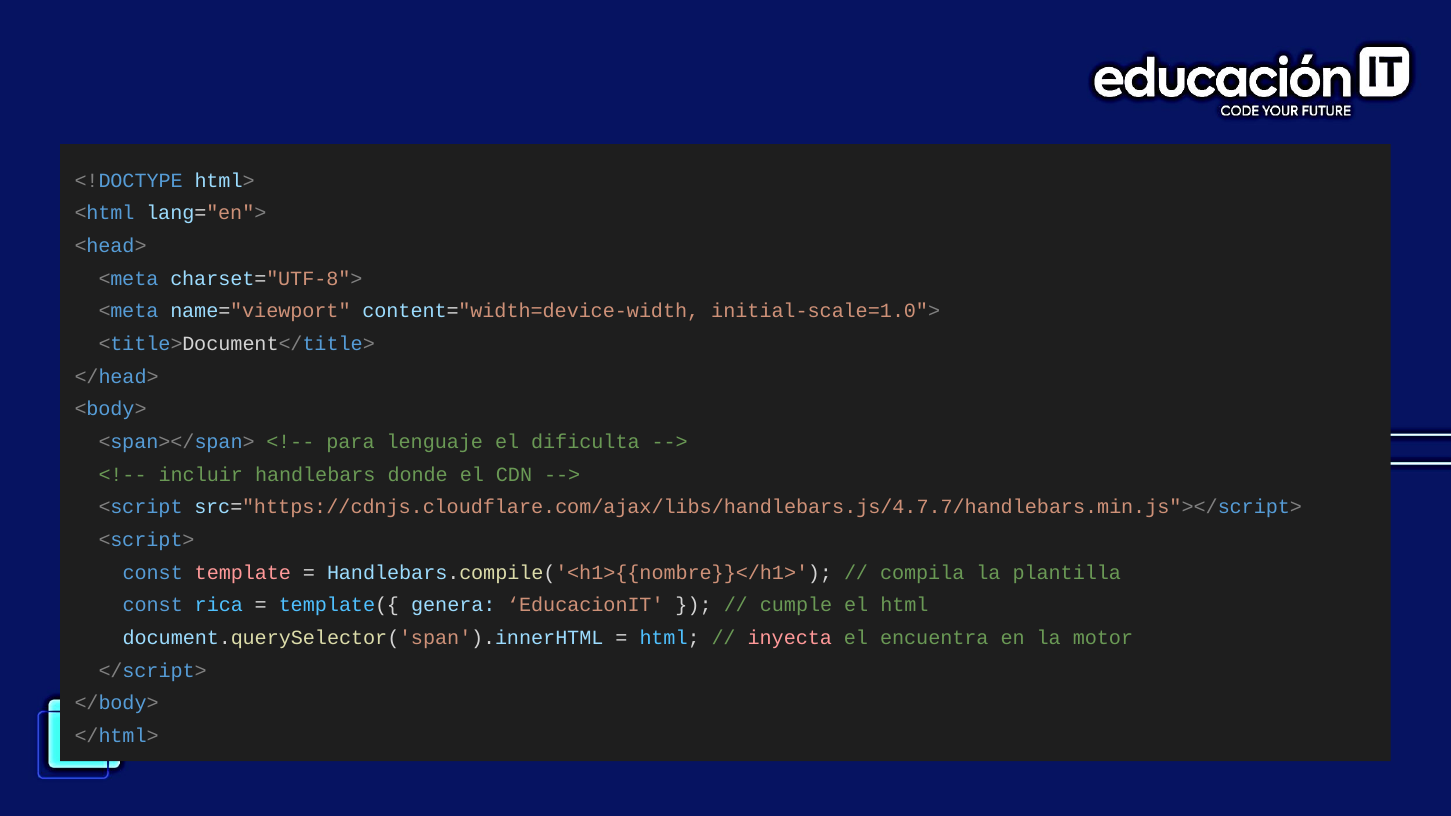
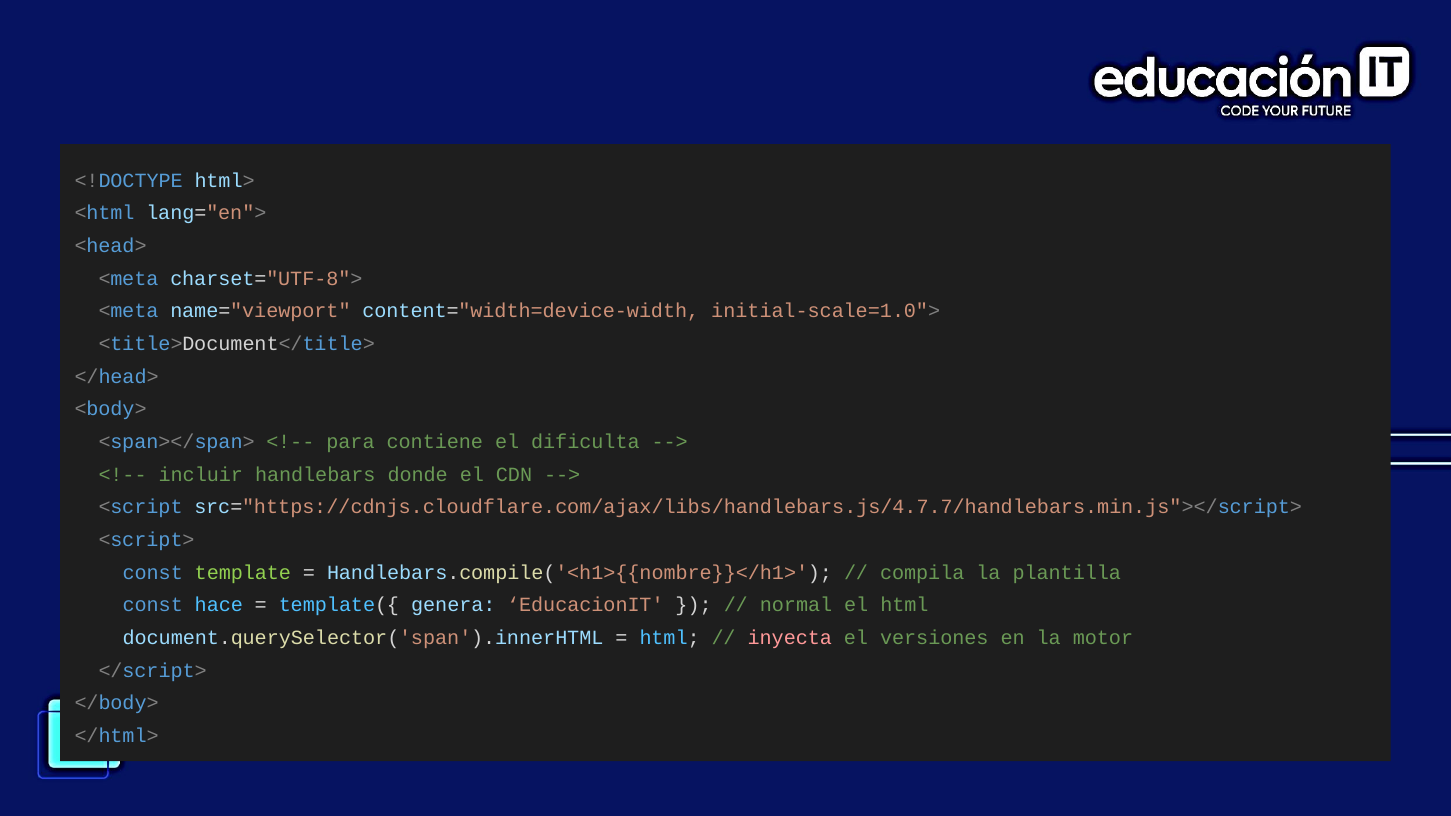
lenguaje: lenguaje -> contiene
template colour: pink -> light green
rica: rica -> hace
cumple: cumple -> normal
encuentra: encuentra -> versiones
